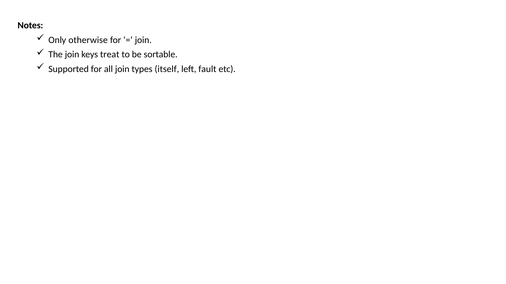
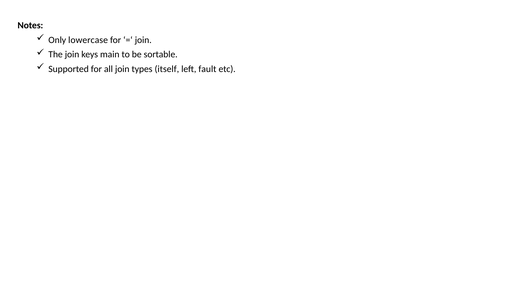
otherwise: otherwise -> lowercase
treat: treat -> main
